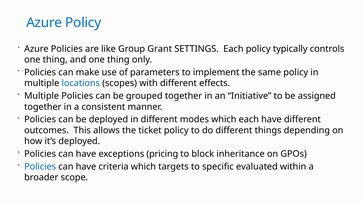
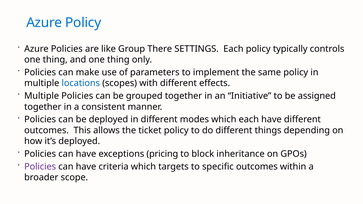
Grant: Grant -> There
Policies at (40, 167) colour: blue -> purple
specific evaluated: evaluated -> outcomes
